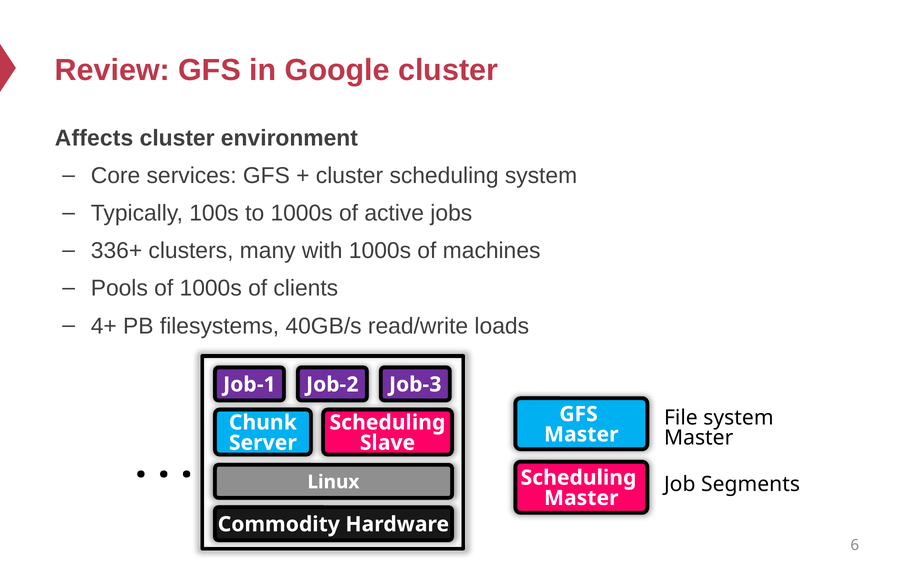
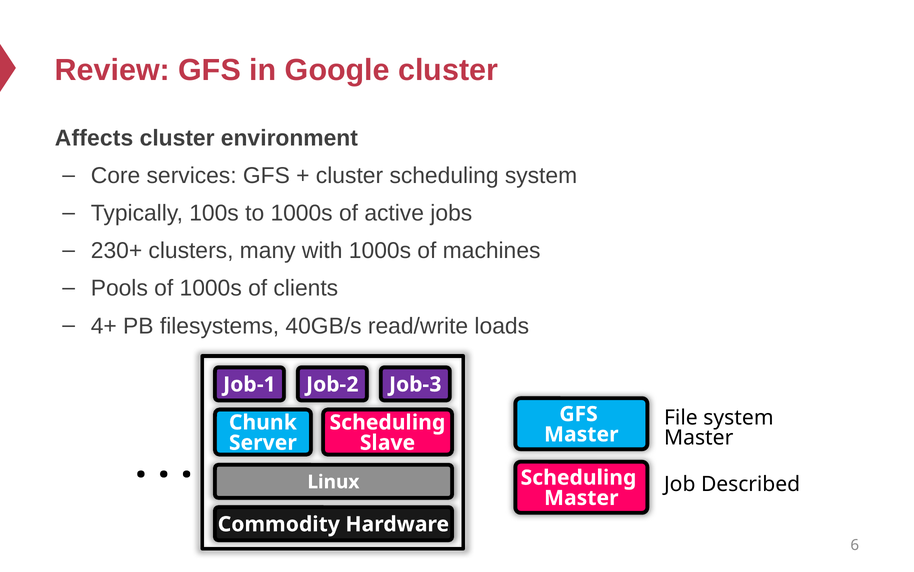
336+: 336+ -> 230+
Segments: Segments -> Described
